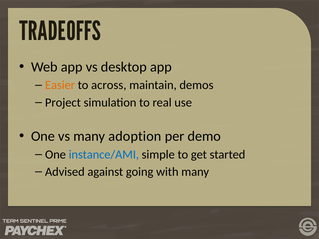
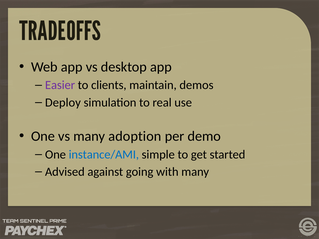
Easier colour: orange -> purple
across: across -> clients
Project: Project -> Deploy
